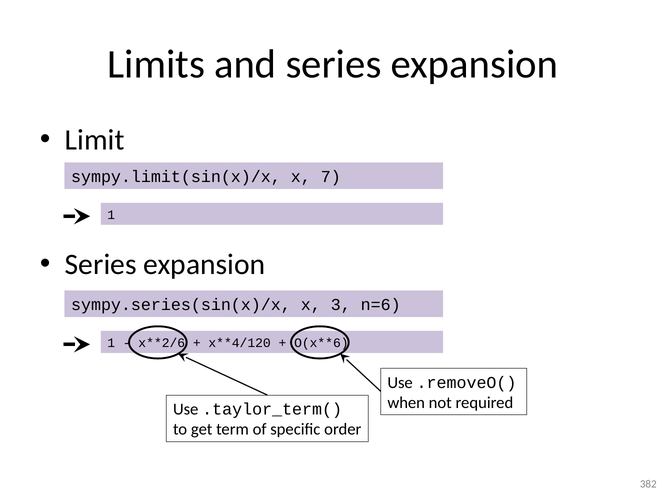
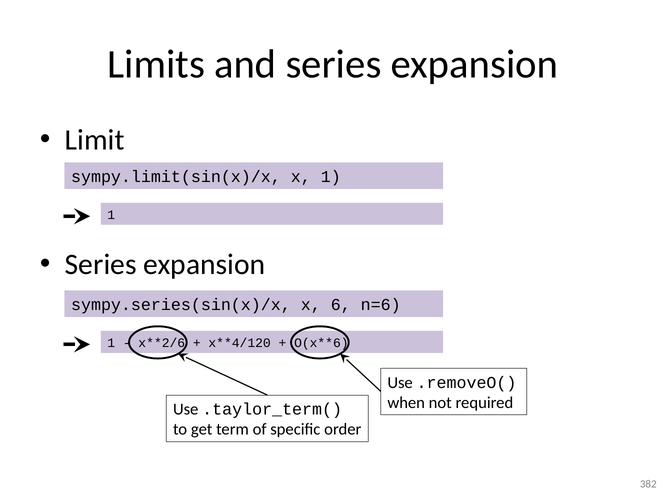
x 7: 7 -> 1
3: 3 -> 6
